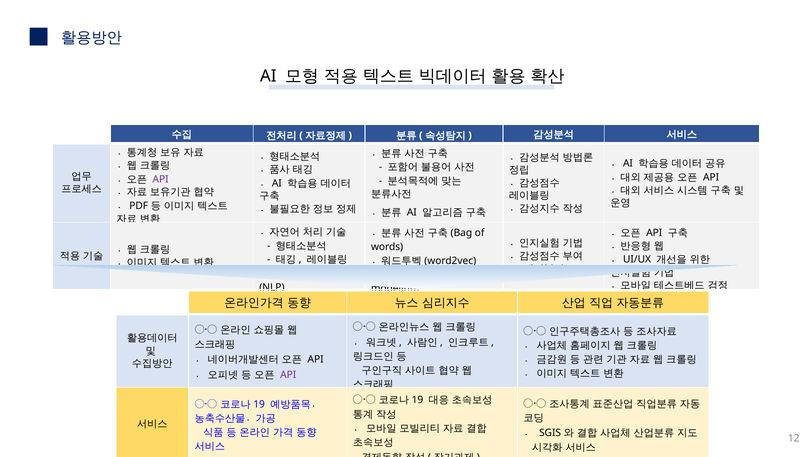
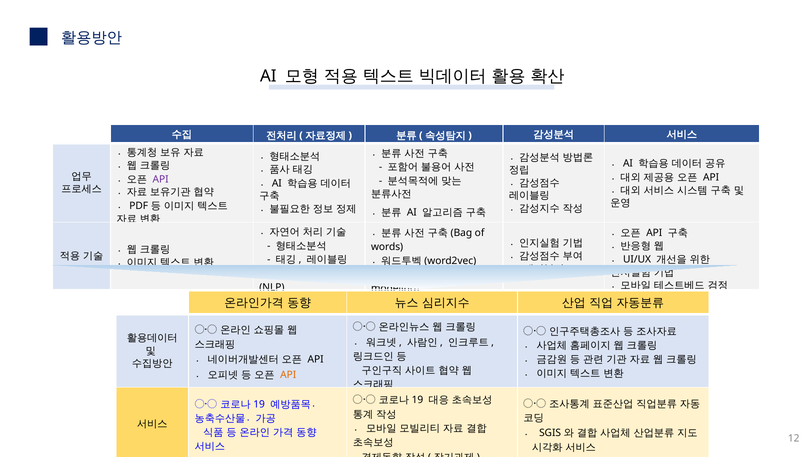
API at (288, 375) colour: purple -> orange
